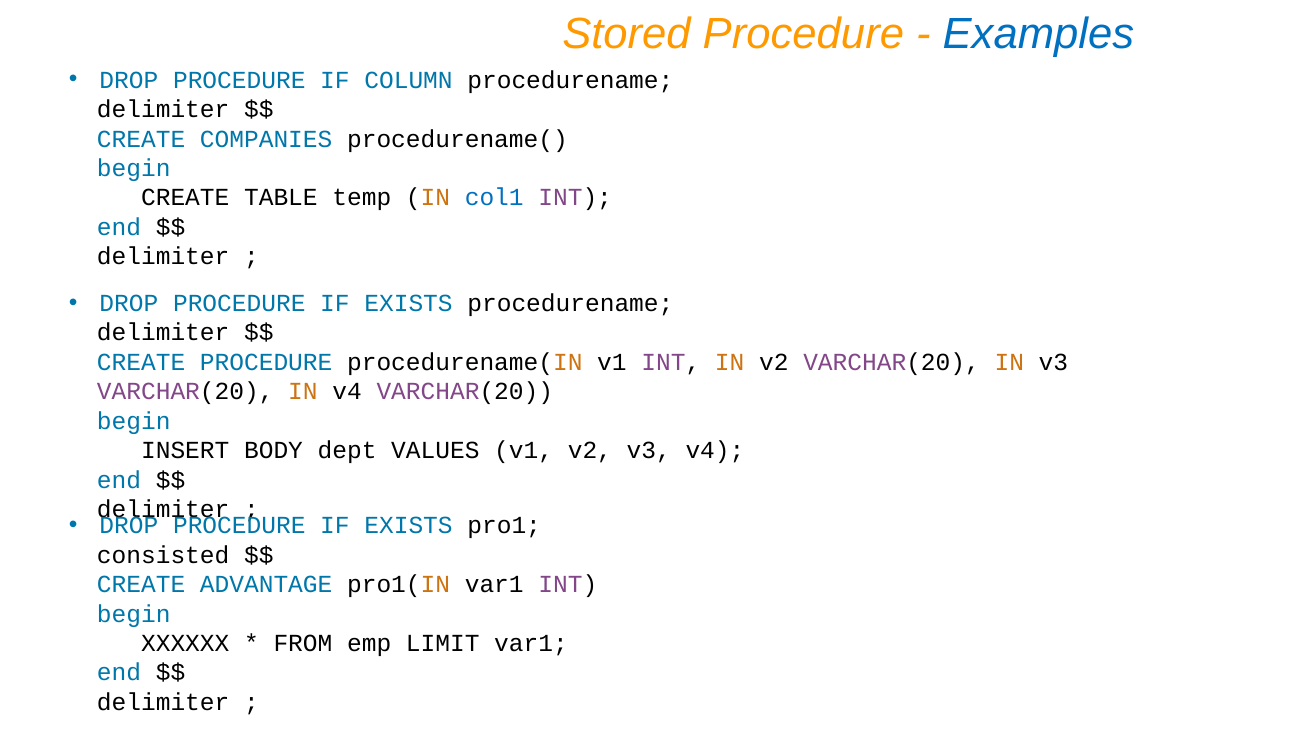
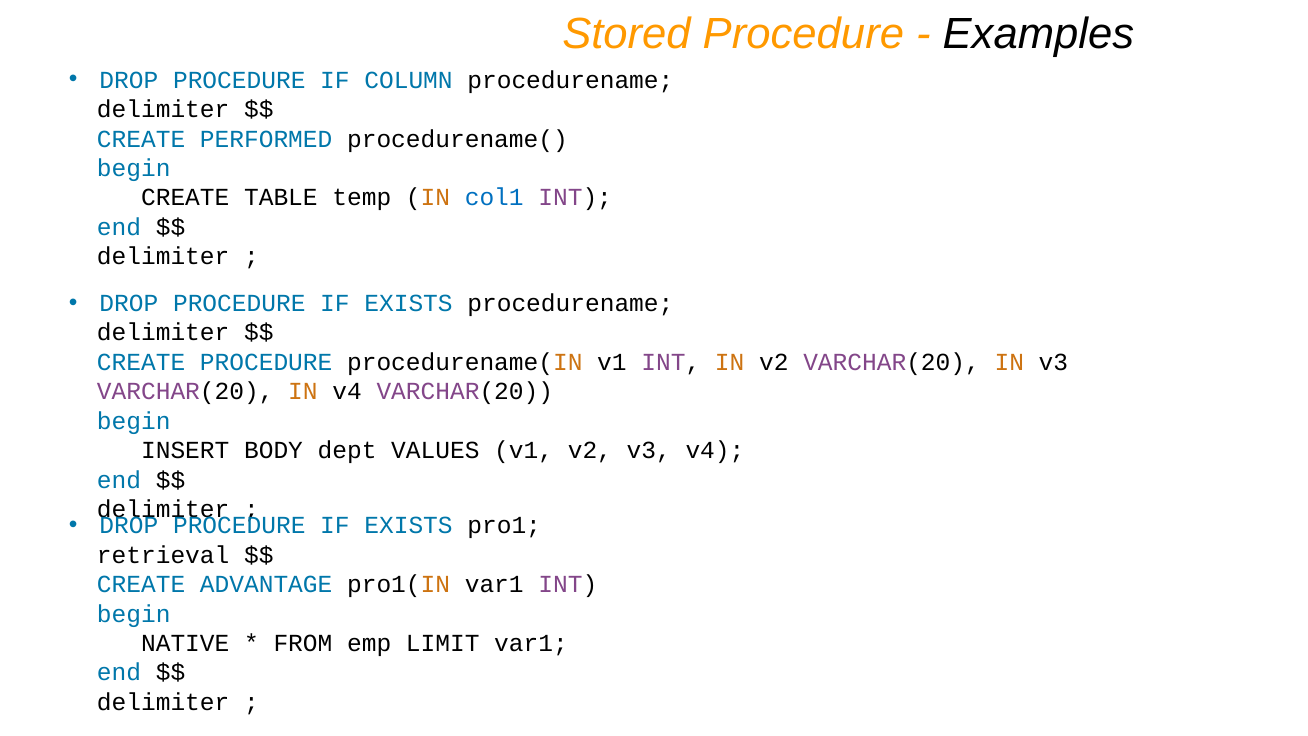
Examples colour: blue -> black
COMPANIES: COMPANIES -> PERFORMED
consisted: consisted -> retrieval
XXXXXX: XXXXXX -> NATIVE
